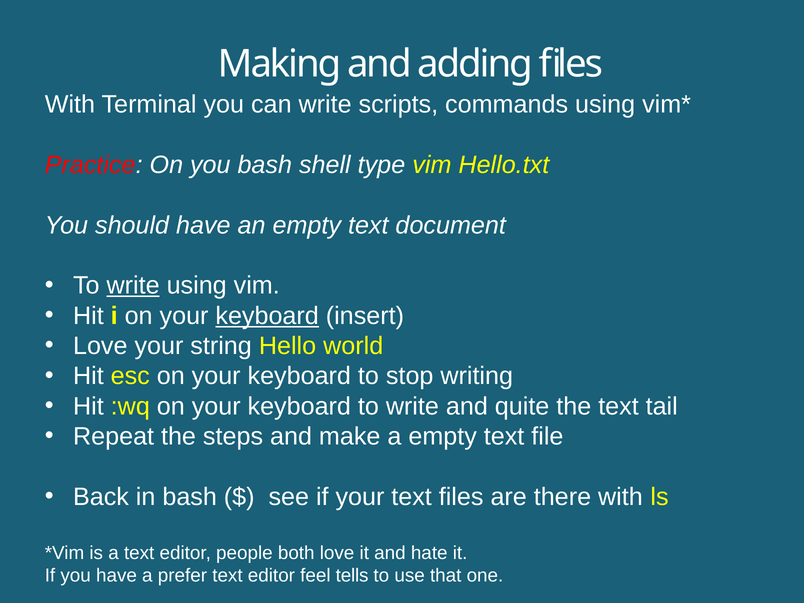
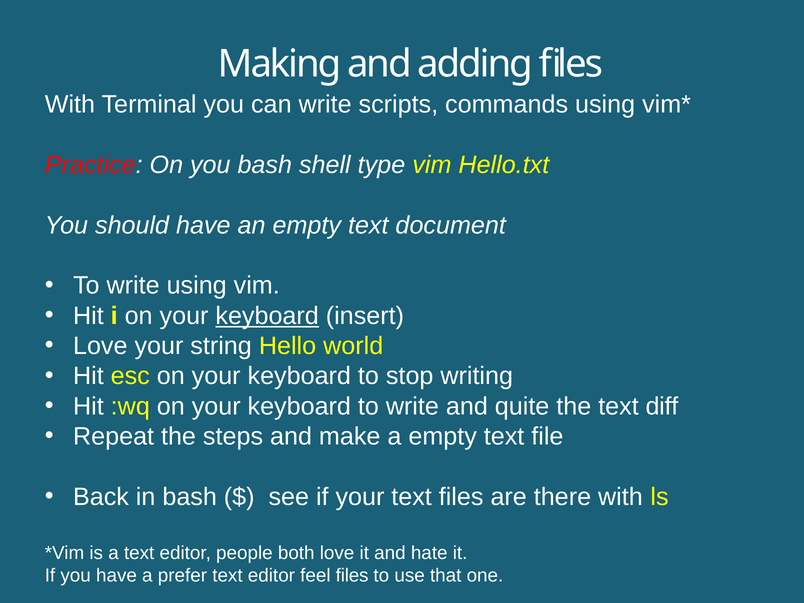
write at (133, 286) underline: present -> none
tail: tail -> diff
feel tells: tells -> files
